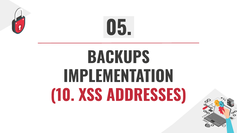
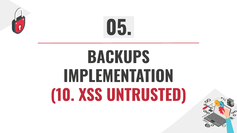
ADDRESSES: ADDRESSES -> UNTRUSTED
